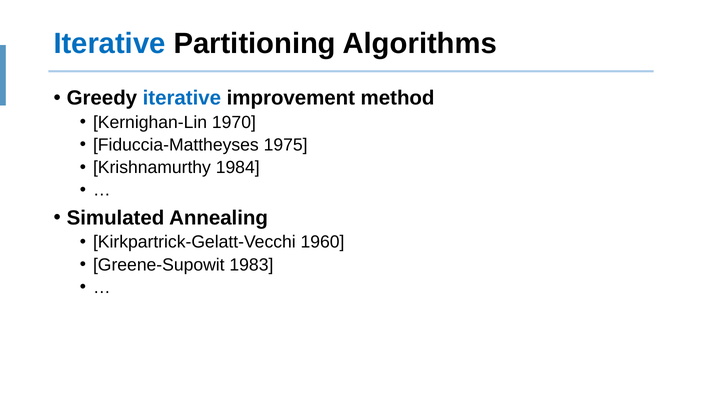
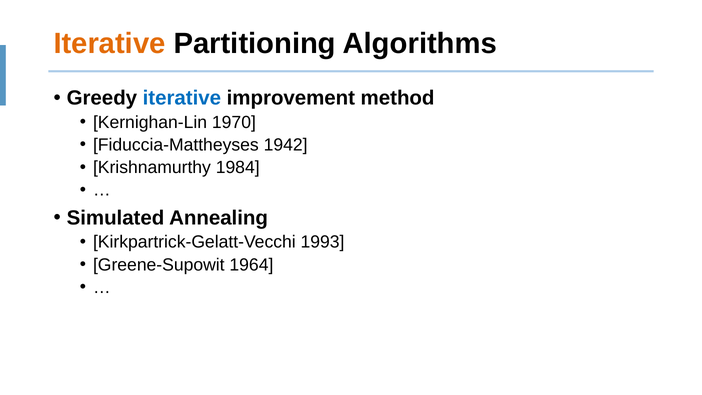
Iterative at (110, 44) colour: blue -> orange
1975: 1975 -> 1942
1960: 1960 -> 1993
1983: 1983 -> 1964
